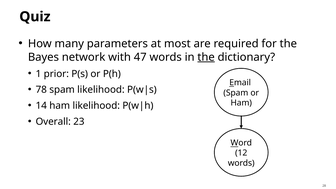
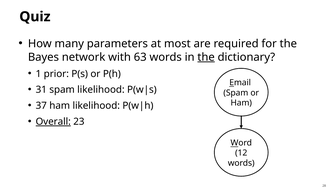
47: 47 -> 63
78: 78 -> 31
14: 14 -> 37
Overall underline: none -> present
